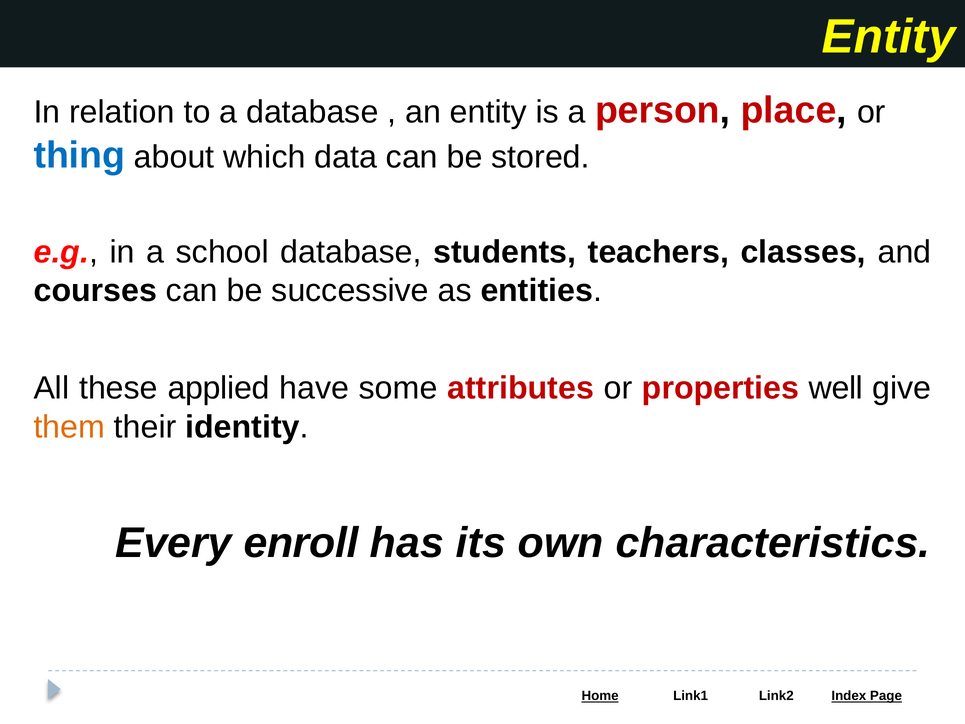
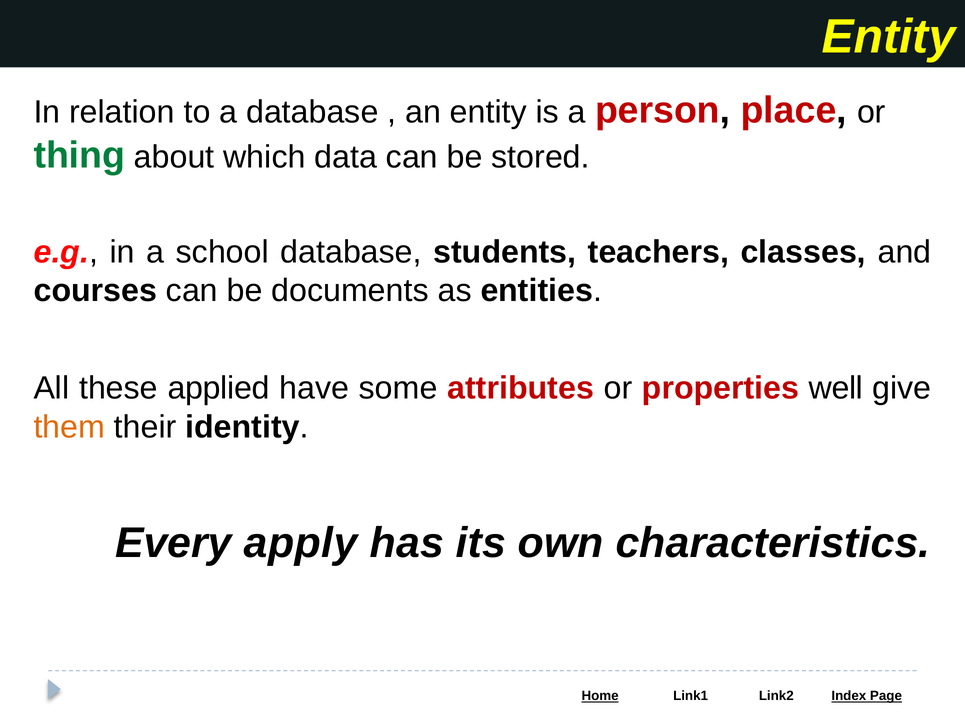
thing colour: blue -> green
successive: successive -> documents
enroll: enroll -> apply
